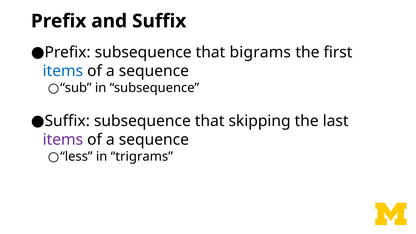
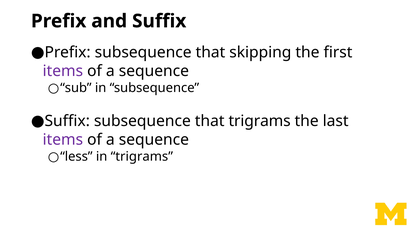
bigrams: bigrams -> skipping
items at (63, 71) colour: blue -> purple
that skipping: skipping -> trigrams
